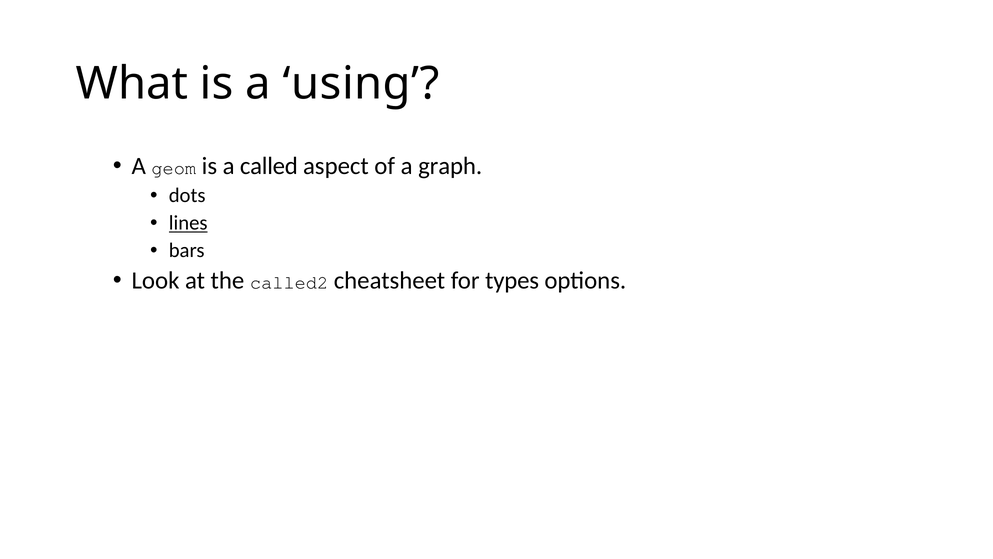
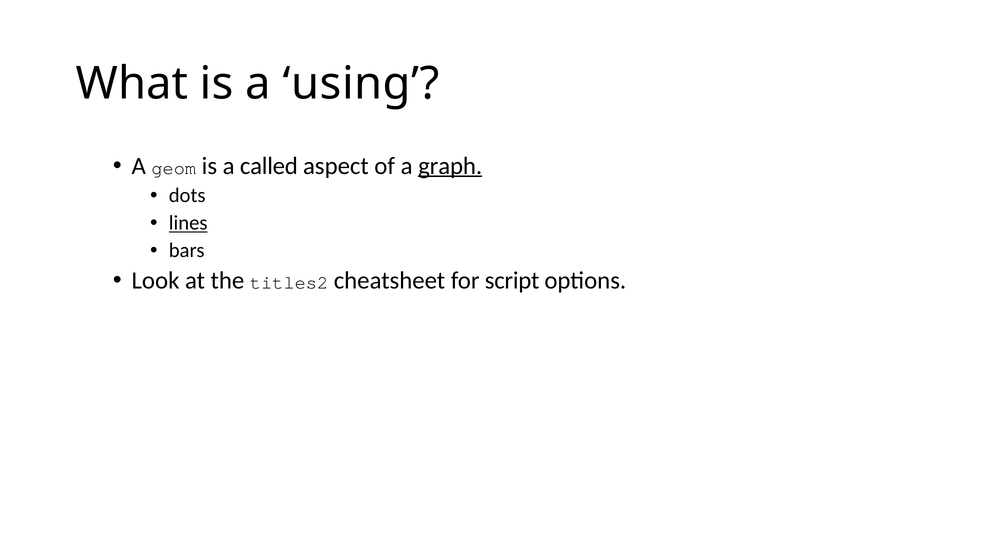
graph underline: none -> present
called2: called2 -> titles2
types: types -> script
